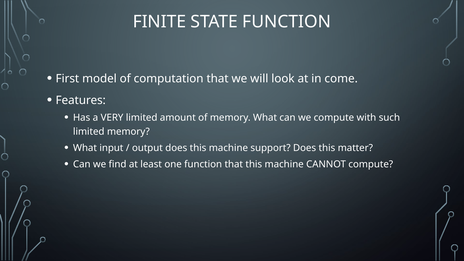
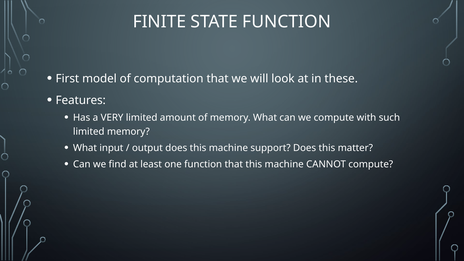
come: come -> these
